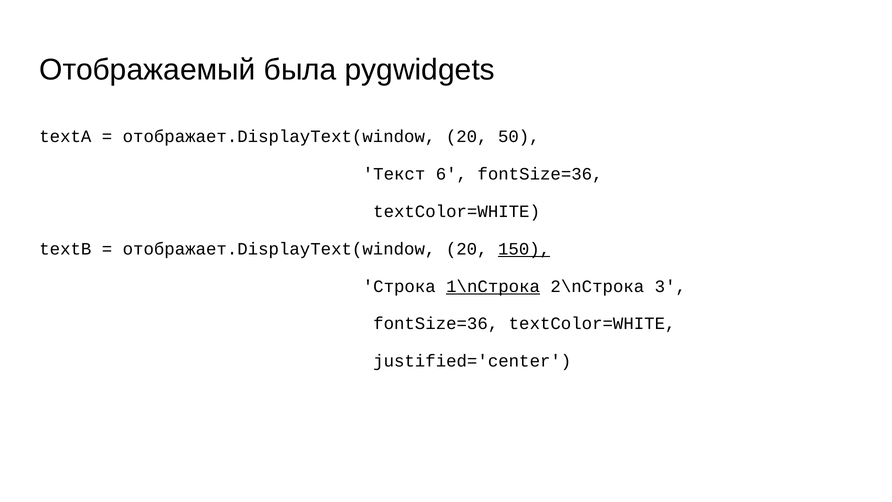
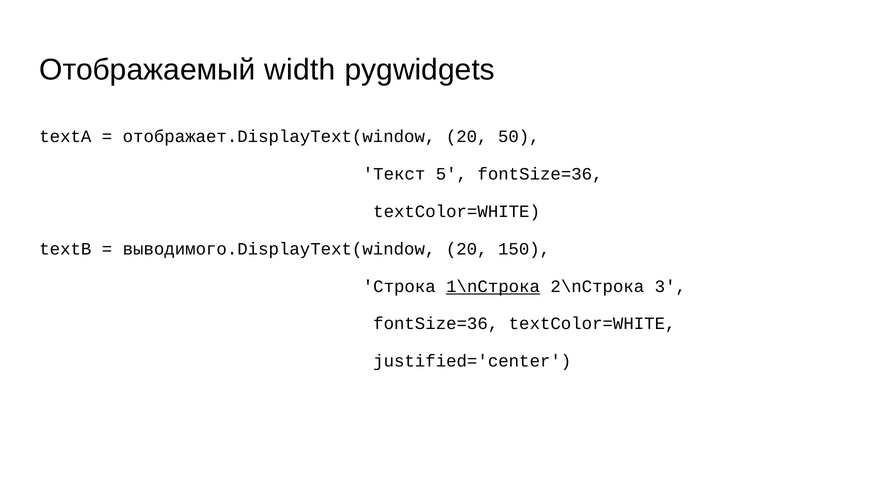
была: была -> width
6: 6 -> 5
отображает.DisplayText(window at (279, 249): отображает.DisplayText(window -> выводимого.DisplayText(window
150 underline: present -> none
